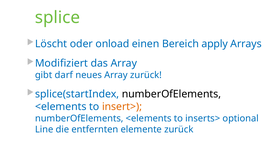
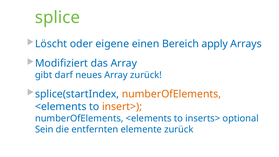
onload: onload -> eigene
numberOfElements at (171, 94) colour: black -> orange
Line: Line -> Sein
